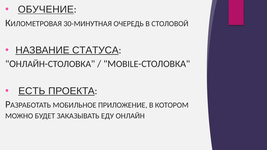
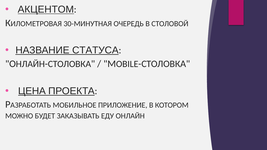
ОБУЧЕНИЕ: ОБУЧЕНИЕ -> АКЦЕНТОМ
ЕСТЬ: ЕСТЬ -> ЦЕНА
